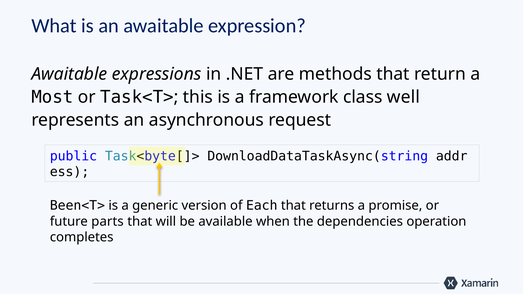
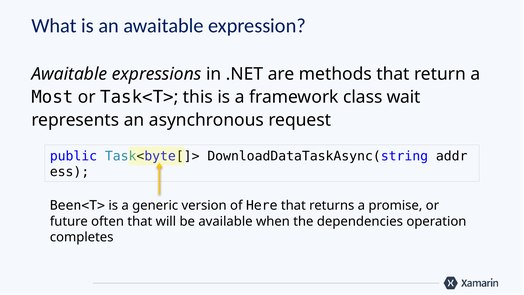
well: well -> wait
Each: Each -> Here
parts: parts -> often
